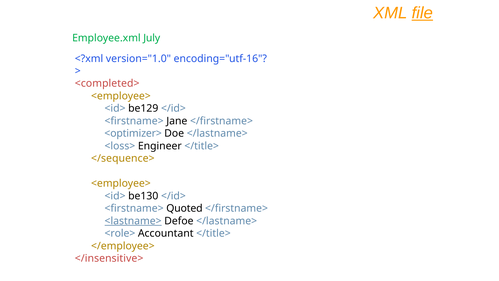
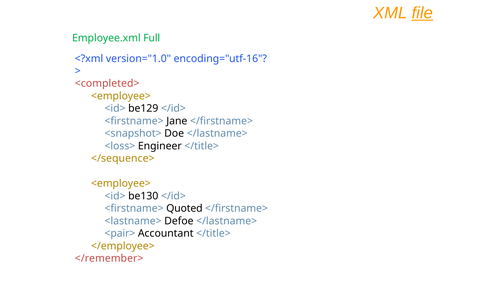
July: July -> Full
<optimizer>: <optimizer> -> <snapshot>
<lastname> underline: present -> none
<role>: <role> -> <pair>
</insensitive>: </insensitive> -> </remember>
